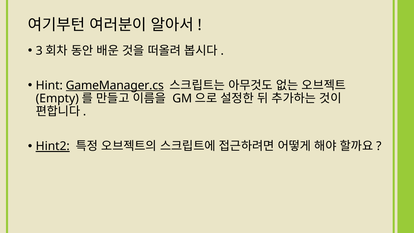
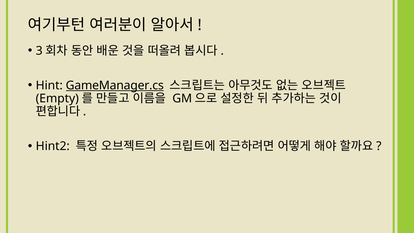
Hint2 underline: present -> none
